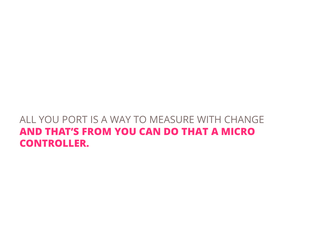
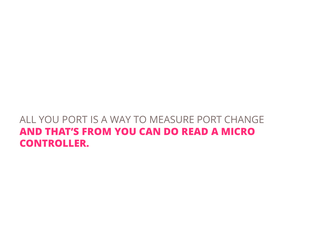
MEASURE WITH: WITH -> PORT
THAT: THAT -> READ
